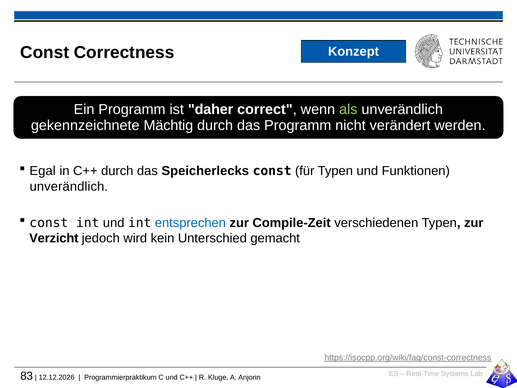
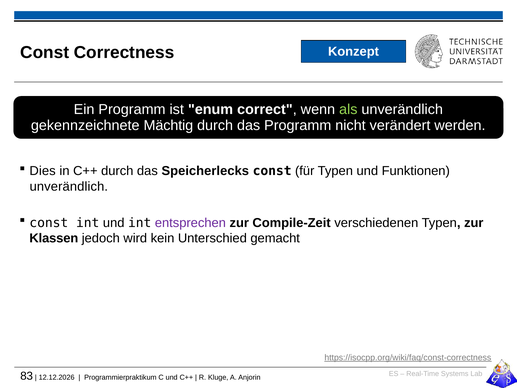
daher: daher -> enum
Egal: Egal -> Dies
entsprechen colour: blue -> purple
Verzicht: Verzicht -> Klassen
